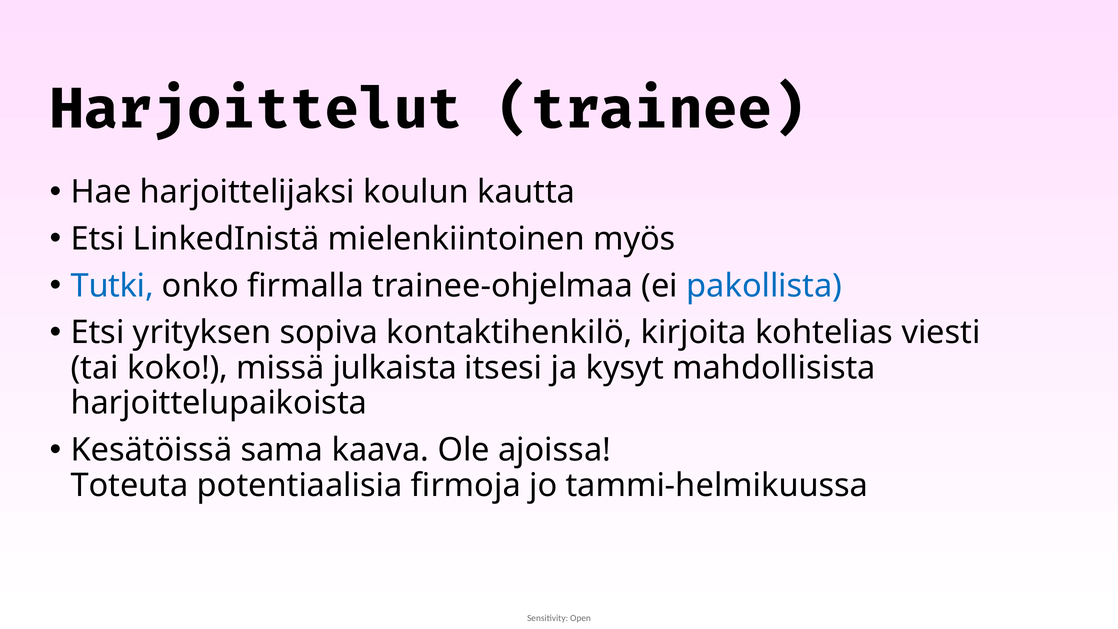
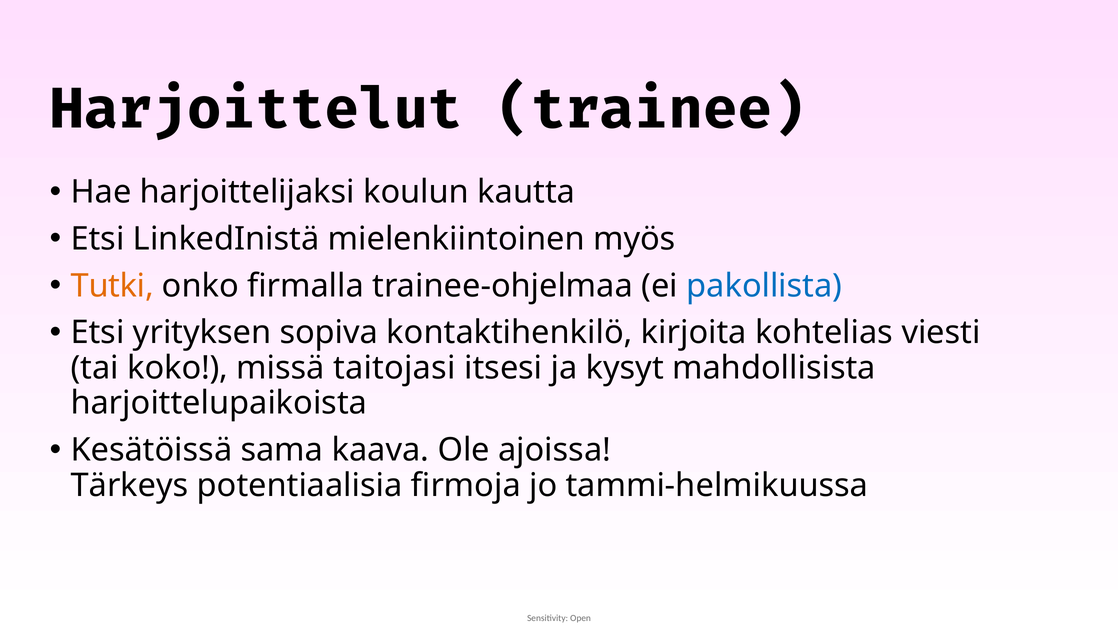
Tutki colour: blue -> orange
julkaista: julkaista -> taitojasi
Toteuta: Toteuta -> Tärkeys
